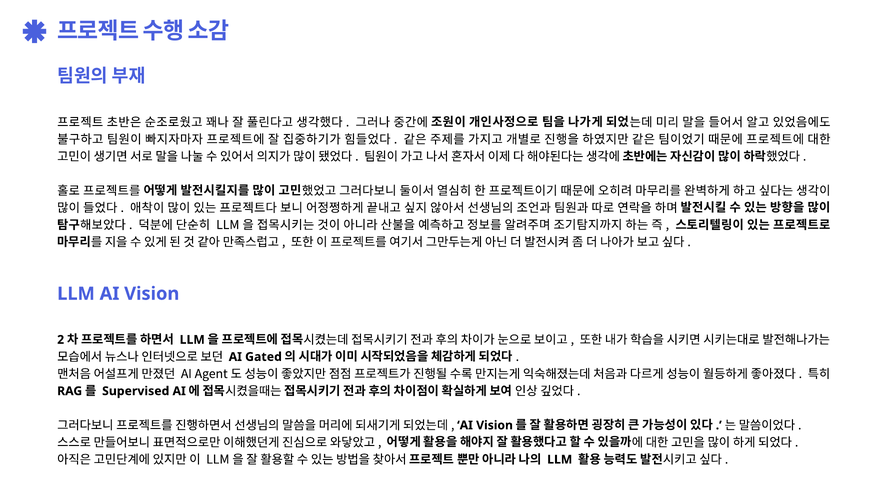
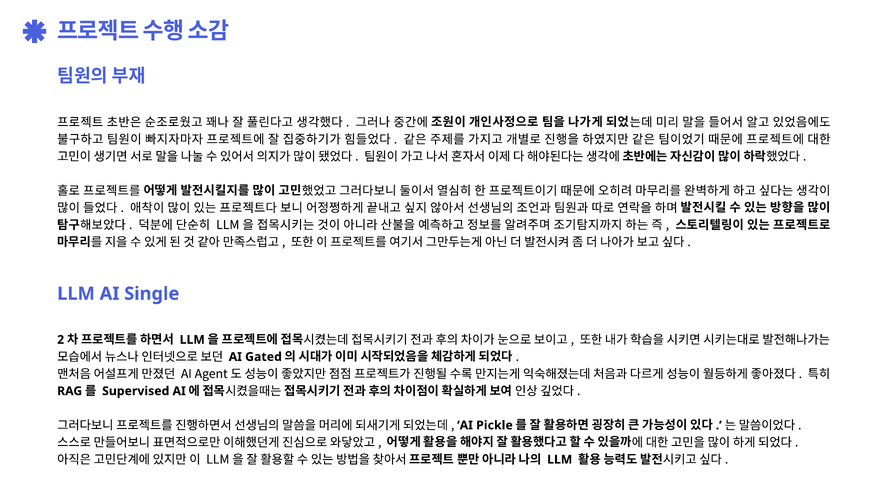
LLM AI Vision: Vision -> Single
Vision at (495, 425): Vision -> Pickle
